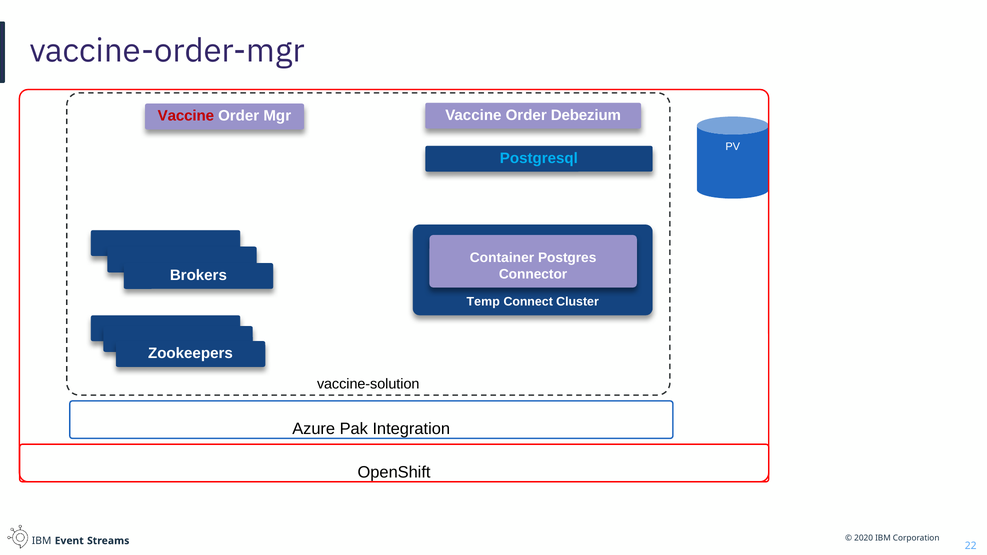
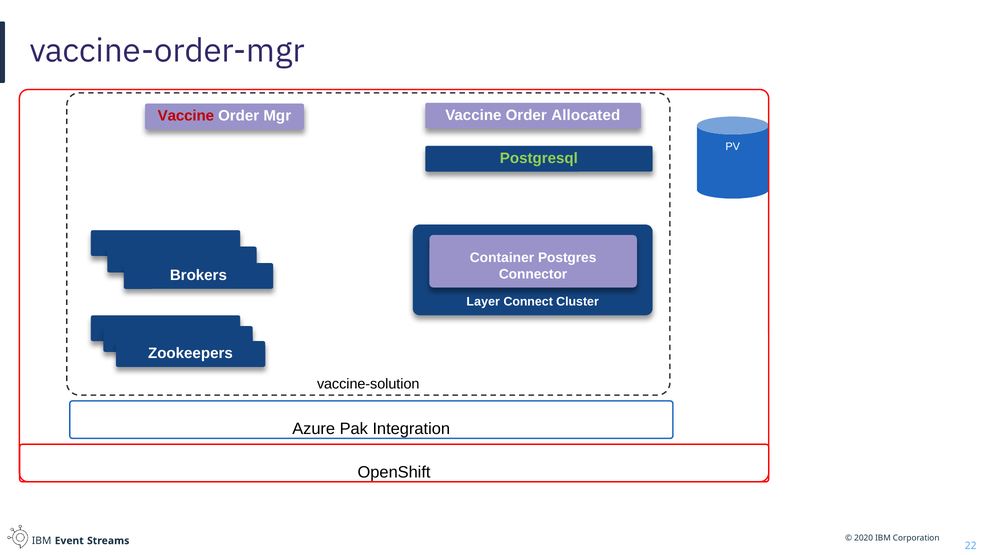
Debezium: Debezium -> Allocated
Postgresql colour: light blue -> light green
Temp: Temp -> Layer
